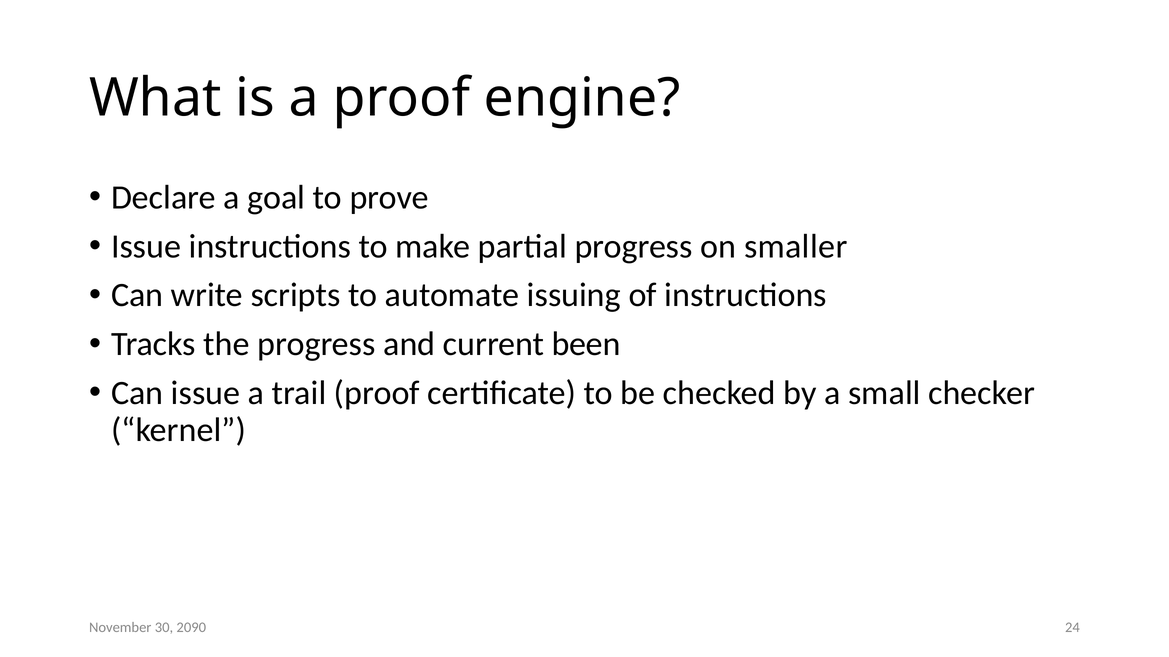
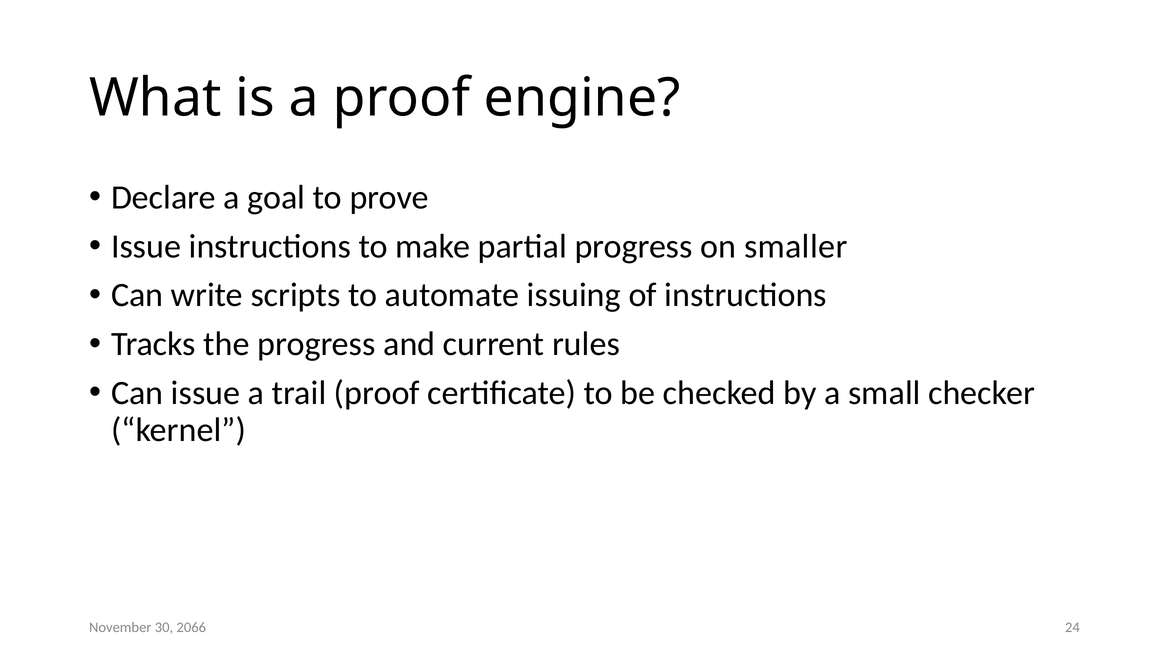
been: been -> rules
2090: 2090 -> 2066
